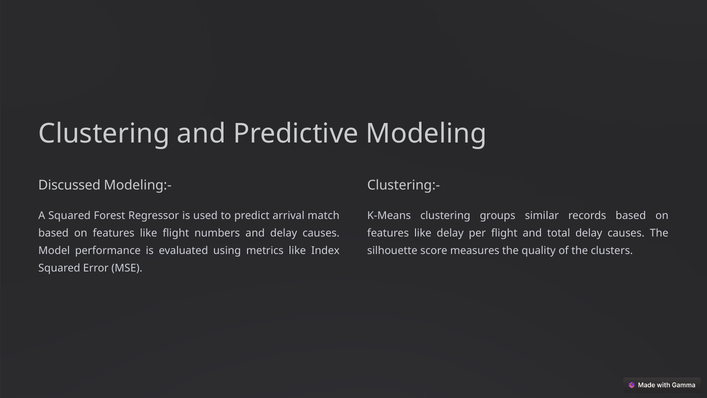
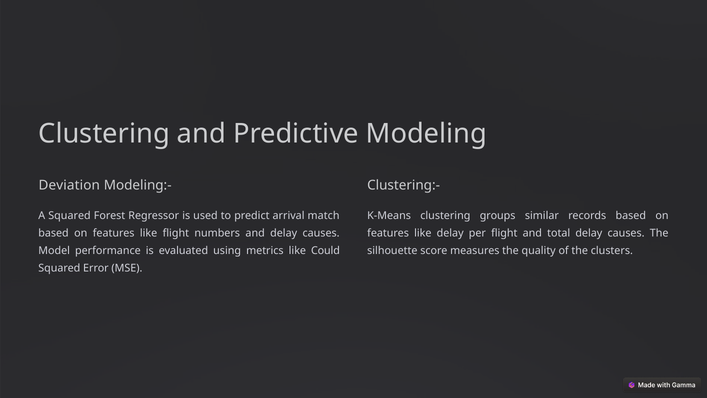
Discussed: Discussed -> Deviation
Index: Index -> Could
